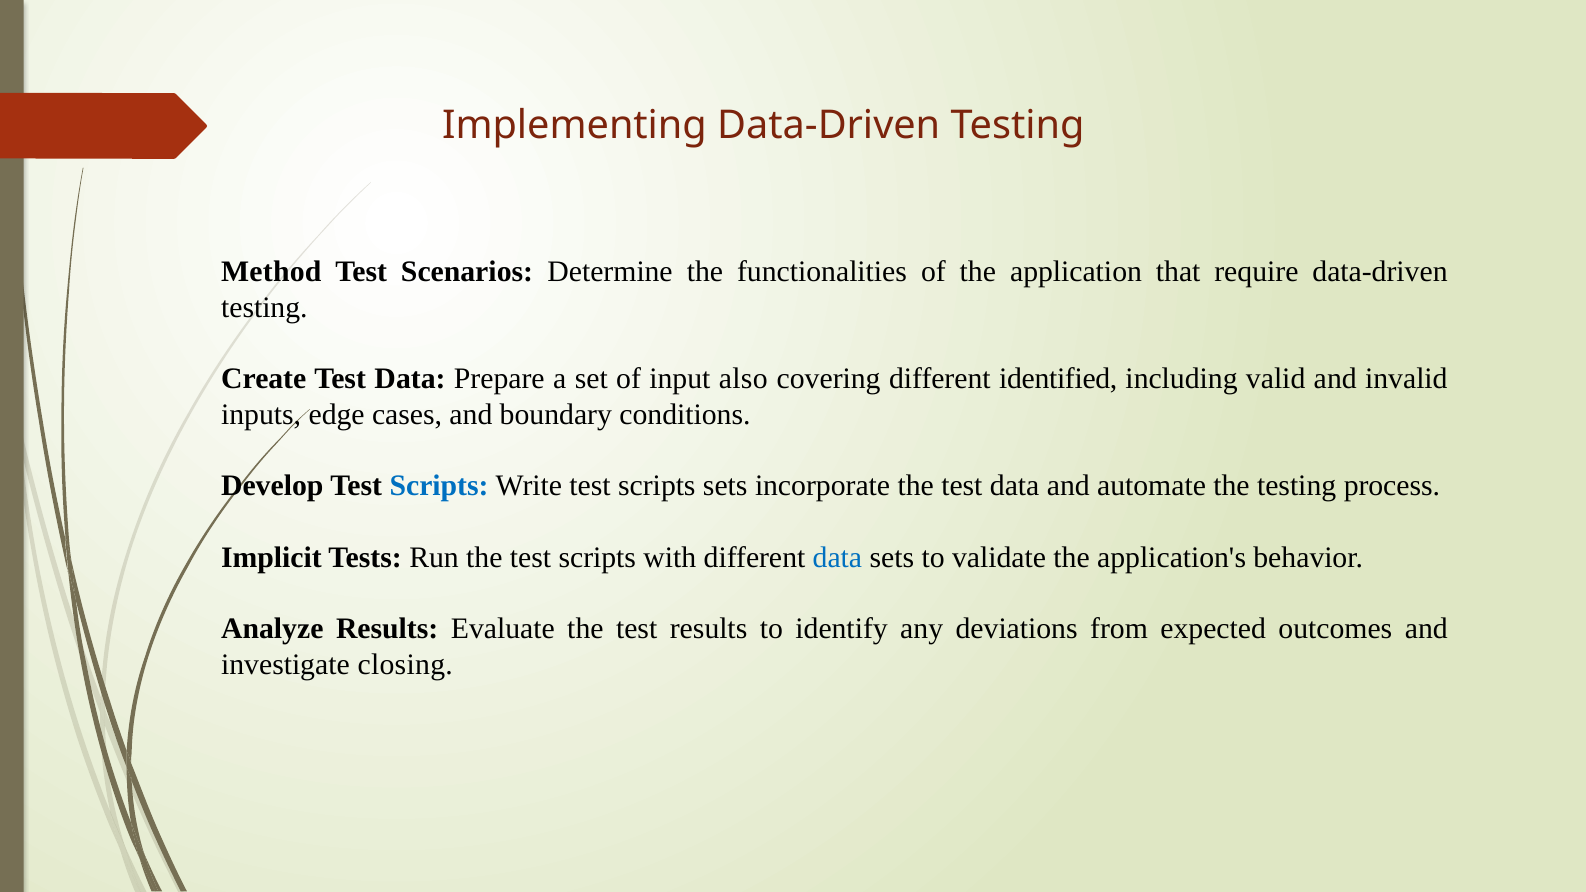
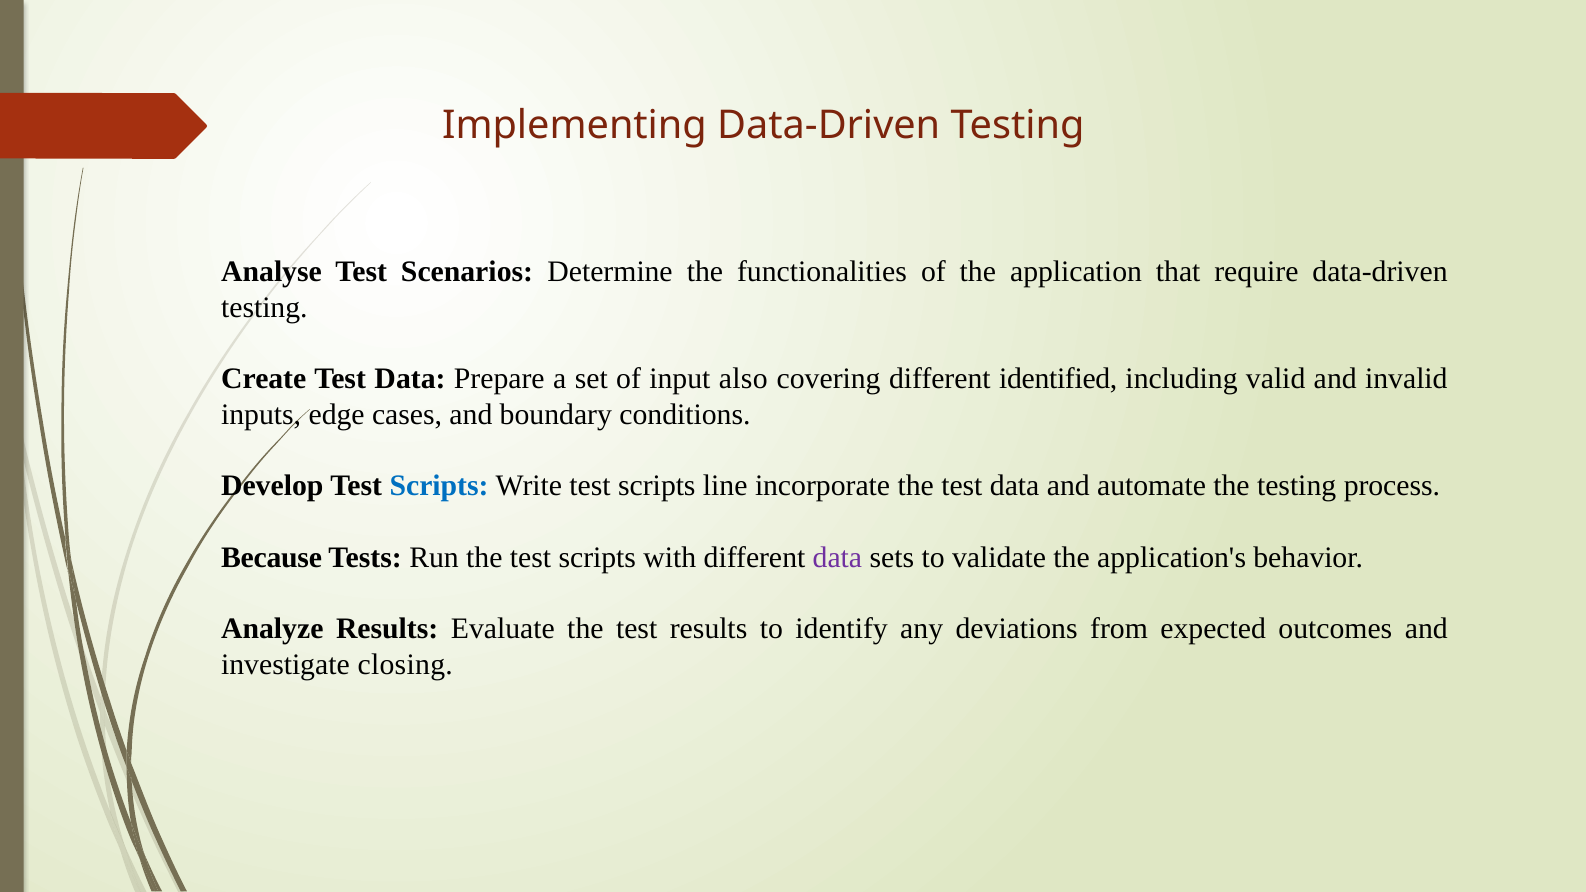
Method: Method -> Analyse
scripts sets: sets -> line
Implicit: Implicit -> Because
data at (837, 557) colour: blue -> purple
